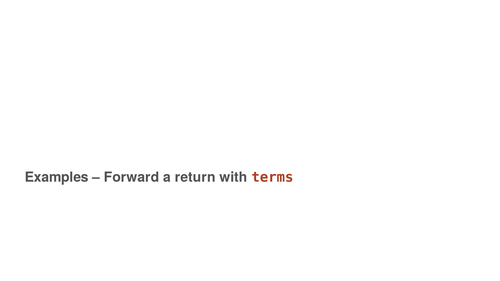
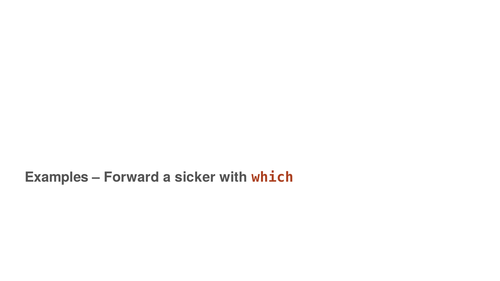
return: return -> sicker
terms: terms -> which
